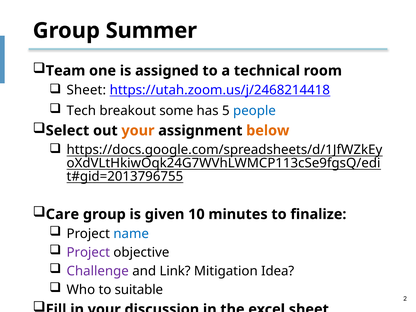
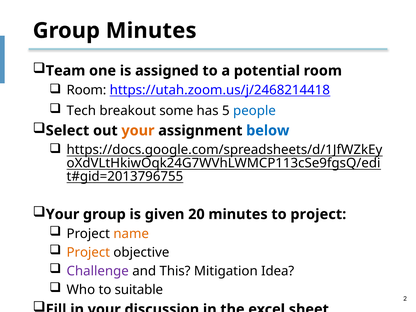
Group Summer: Summer -> Minutes
technical: technical -> potential
Sheet at (86, 90): Sheet -> Room
below colour: orange -> blue
Care at (62, 214): Care -> Your
10: 10 -> 20
to finalize: finalize -> project
name colour: blue -> orange
Project at (88, 252) colour: purple -> orange
Link: Link -> This
